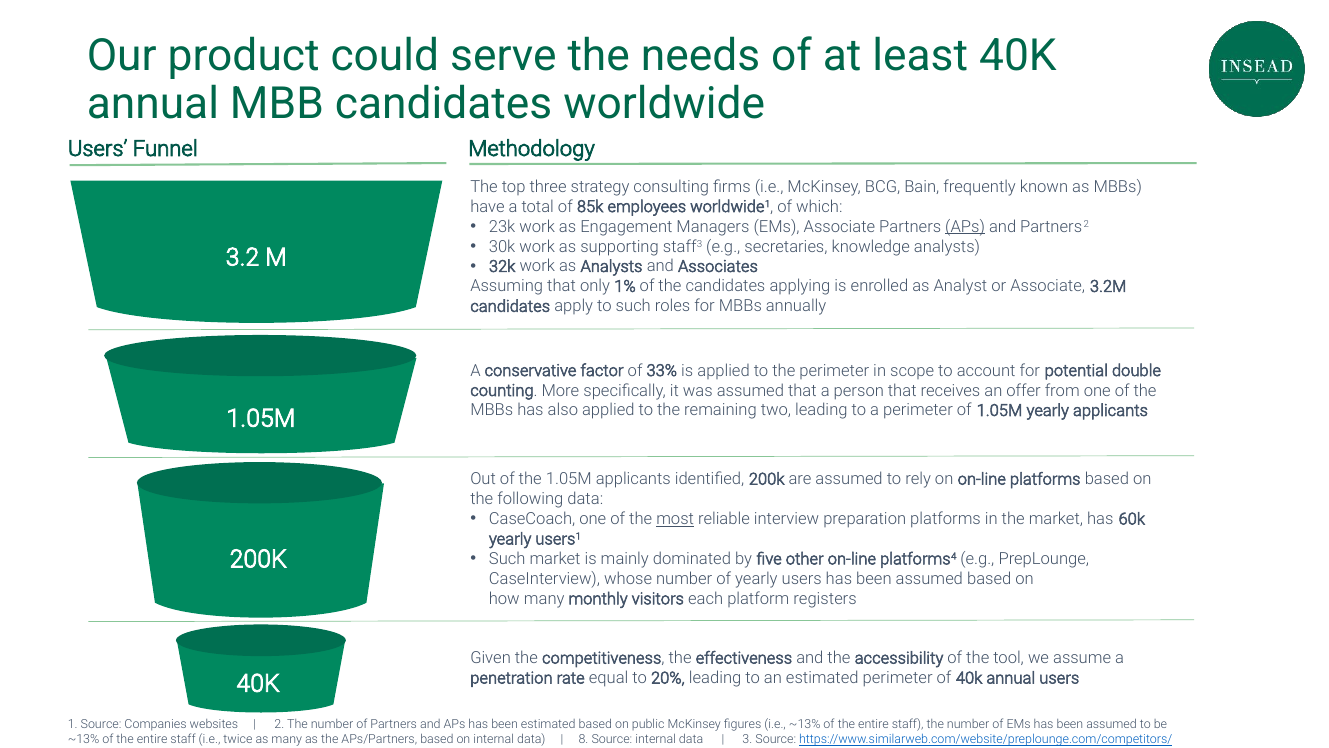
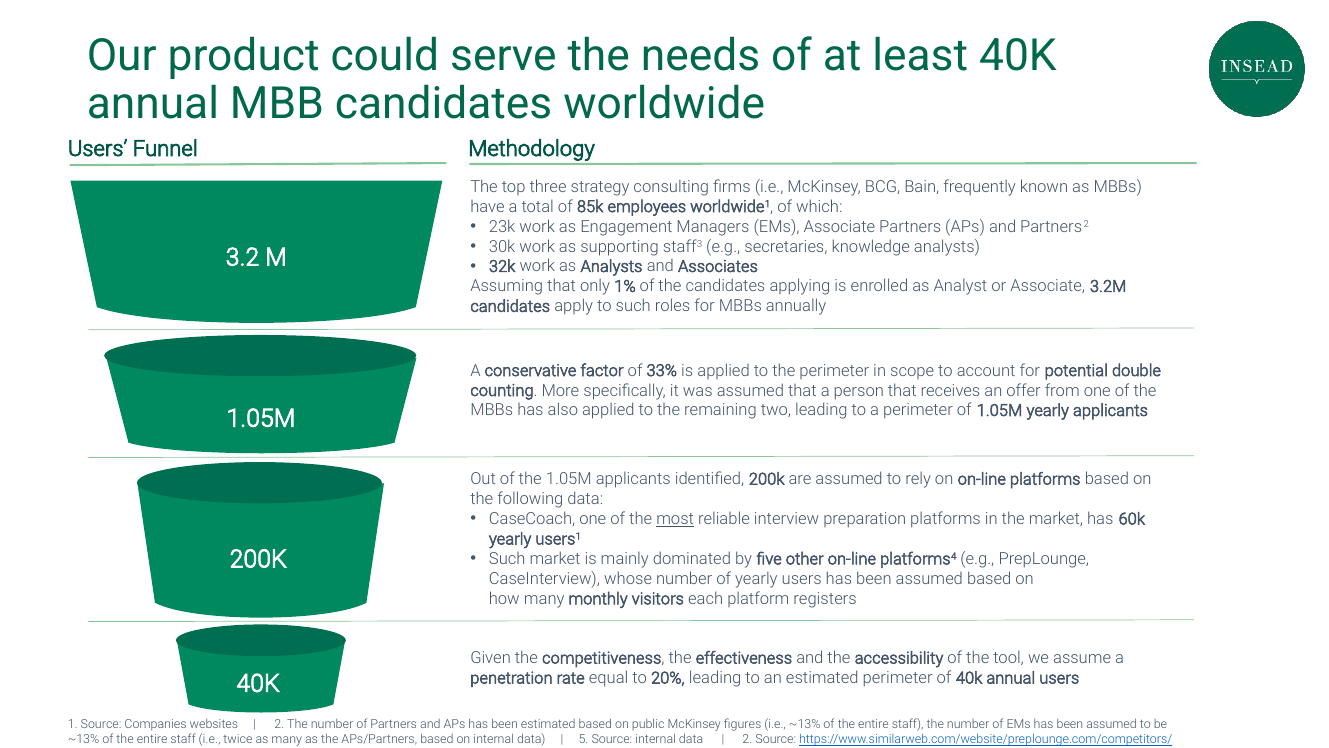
APs at (965, 226) underline: present -> none
8: 8 -> 5
3 at (747, 739): 3 -> 2
